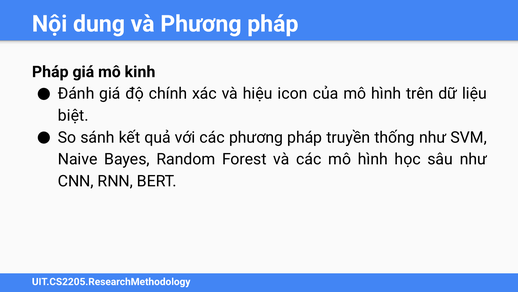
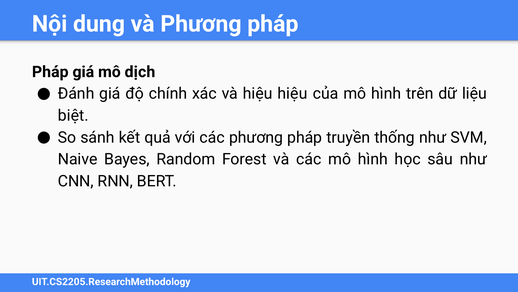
kinh: kinh -> dịch
hiệu icon: icon -> hiệu
